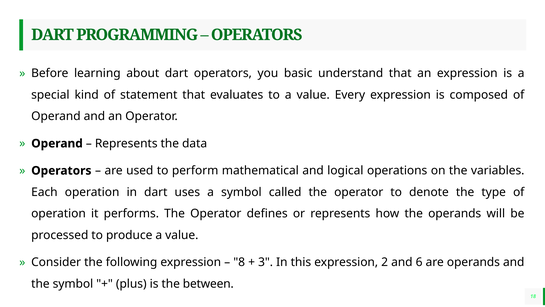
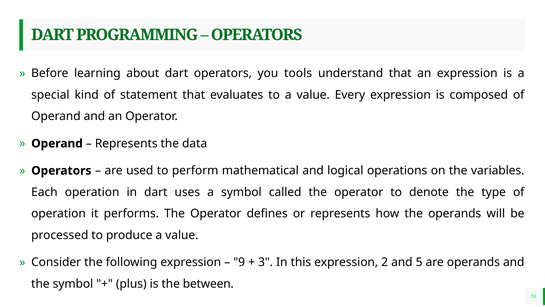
basic: basic -> tools
8: 8 -> 9
6: 6 -> 5
